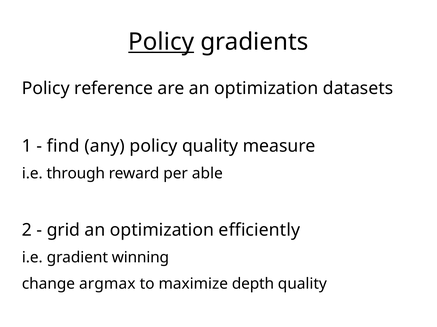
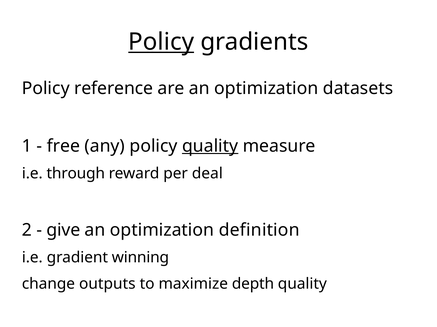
find: find -> free
quality at (210, 146) underline: none -> present
able: able -> deal
grid: grid -> give
efficiently: efficiently -> definition
argmax: argmax -> outputs
